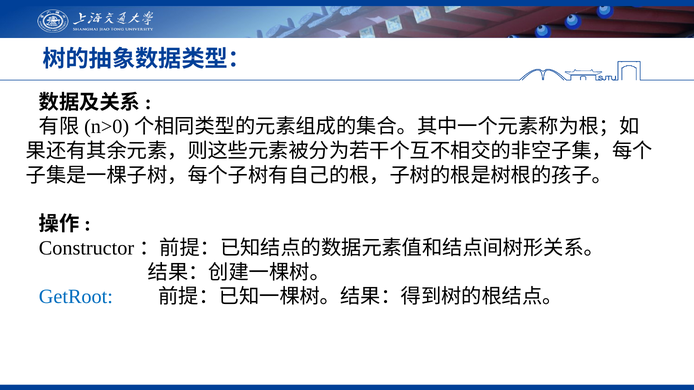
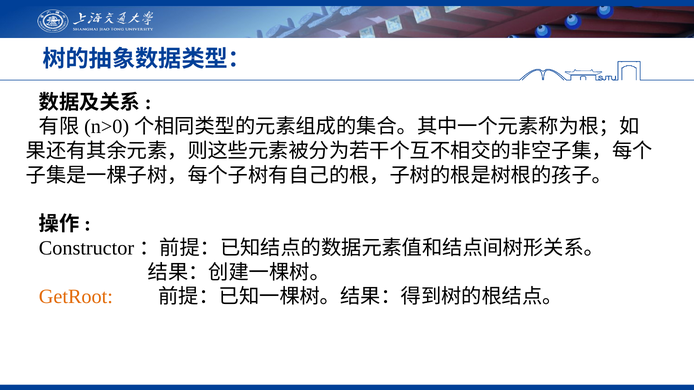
GetRoot colour: blue -> orange
